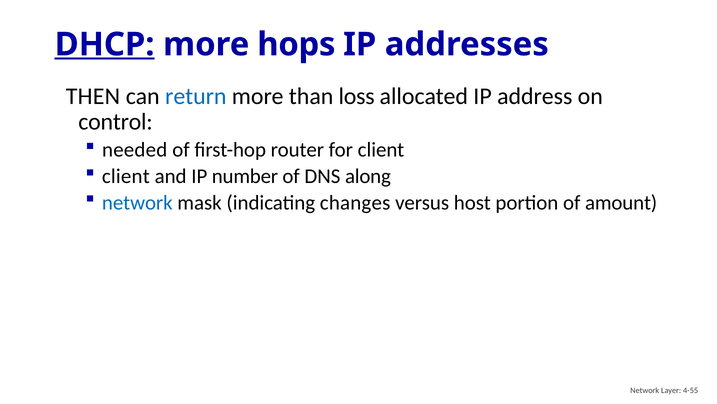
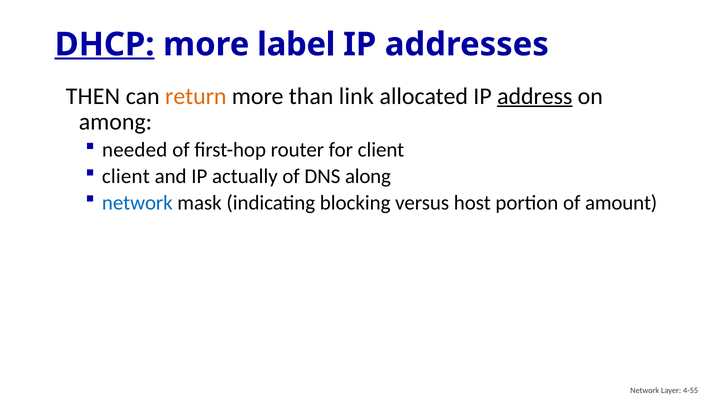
hops: hops -> label
return colour: blue -> orange
loss: loss -> link
address underline: none -> present
control: control -> among
number: number -> actually
changes: changes -> blocking
